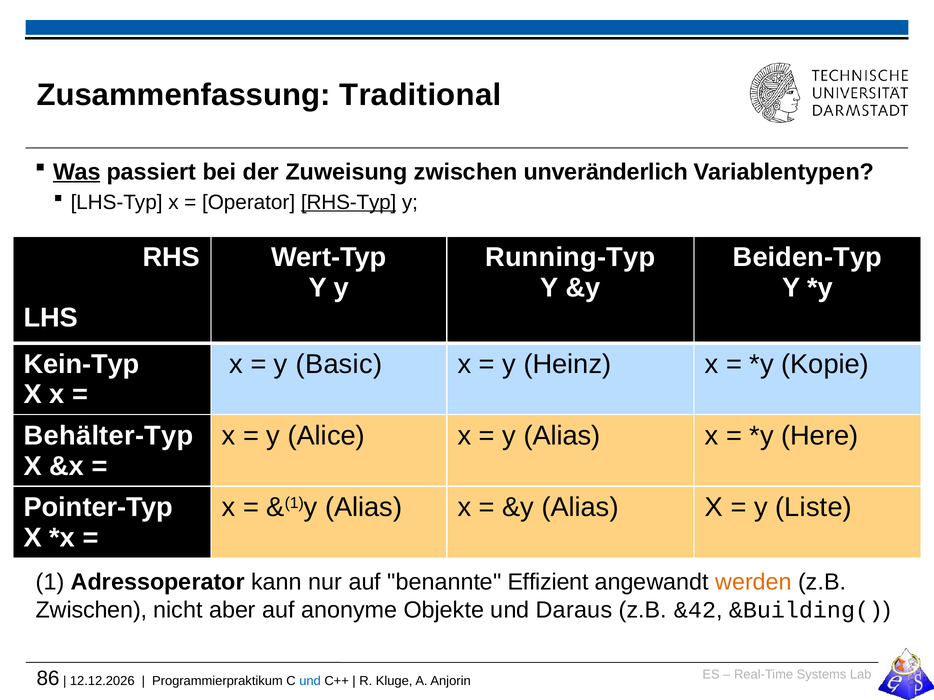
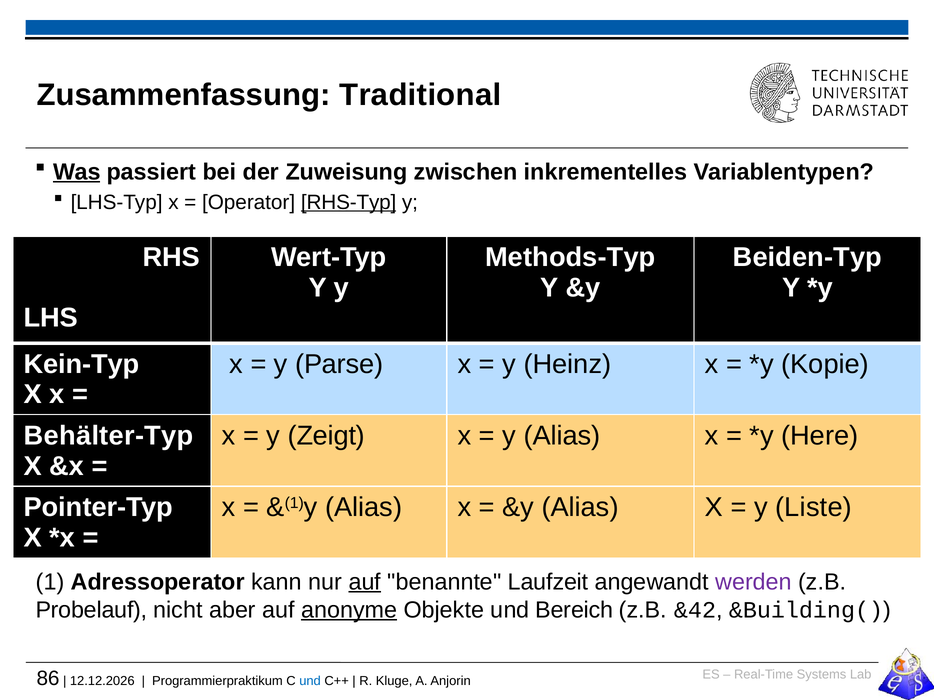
unveränderlich: unveränderlich -> inkrementelles
Running-Typ: Running-Typ -> Methods-Typ
Basic: Basic -> Parse
Alice: Alice -> Zeigt
auf at (365, 582) underline: none -> present
Effizient: Effizient -> Laufzeit
werden colour: orange -> purple
Zwischen at (91, 610): Zwischen -> Probelauf
anonyme underline: none -> present
Daraus: Daraus -> Bereich
